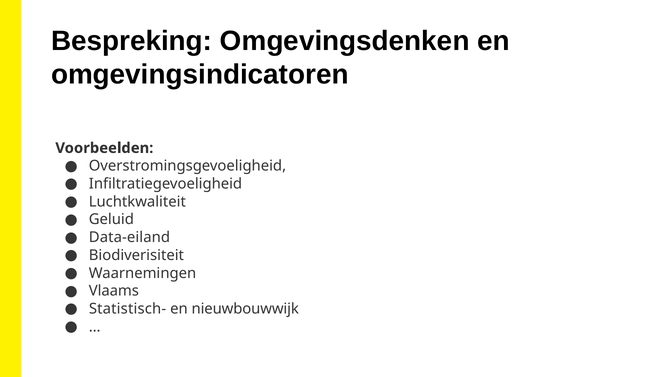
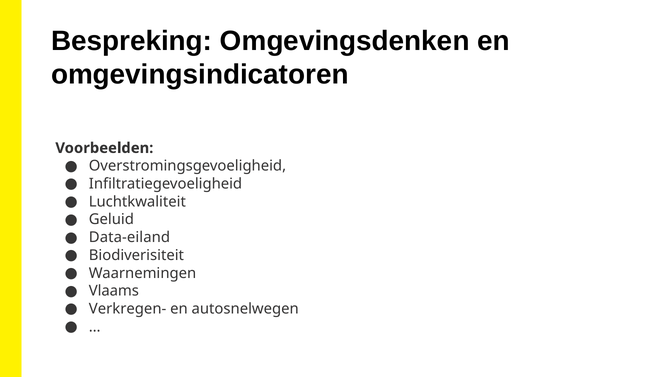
Statistisch-: Statistisch- -> Verkregen-
nieuwbouwwijk: nieuwbouwwijk -> autosnelwegen
